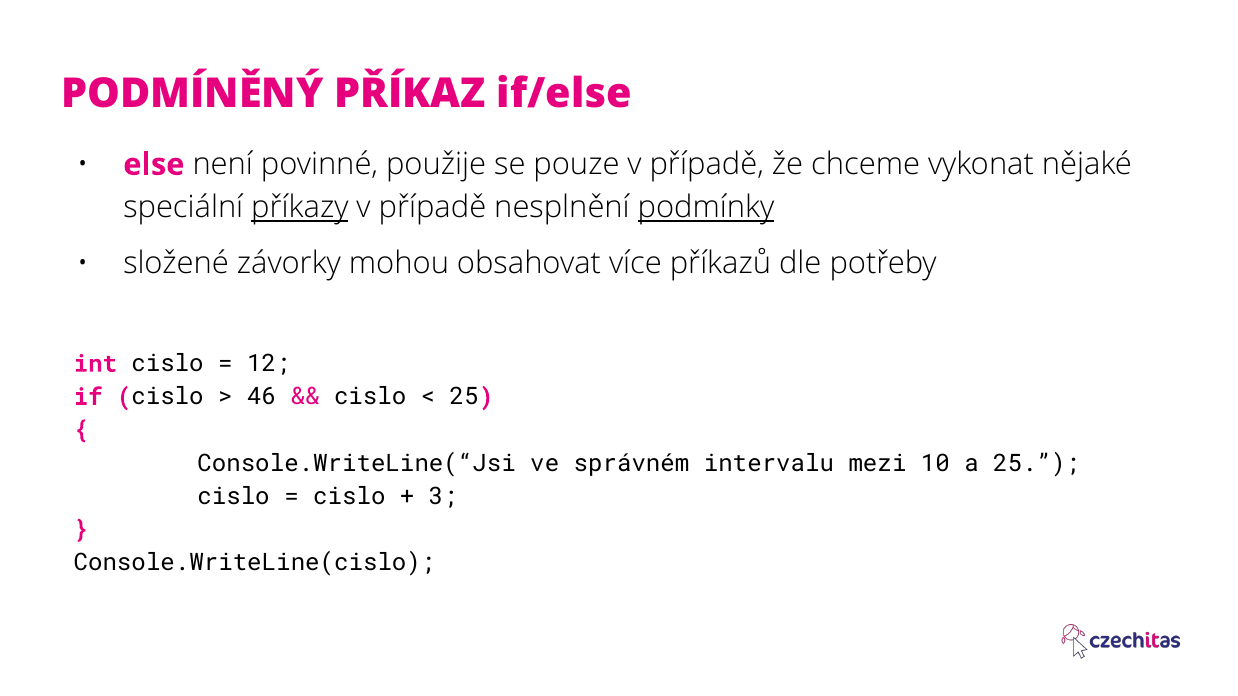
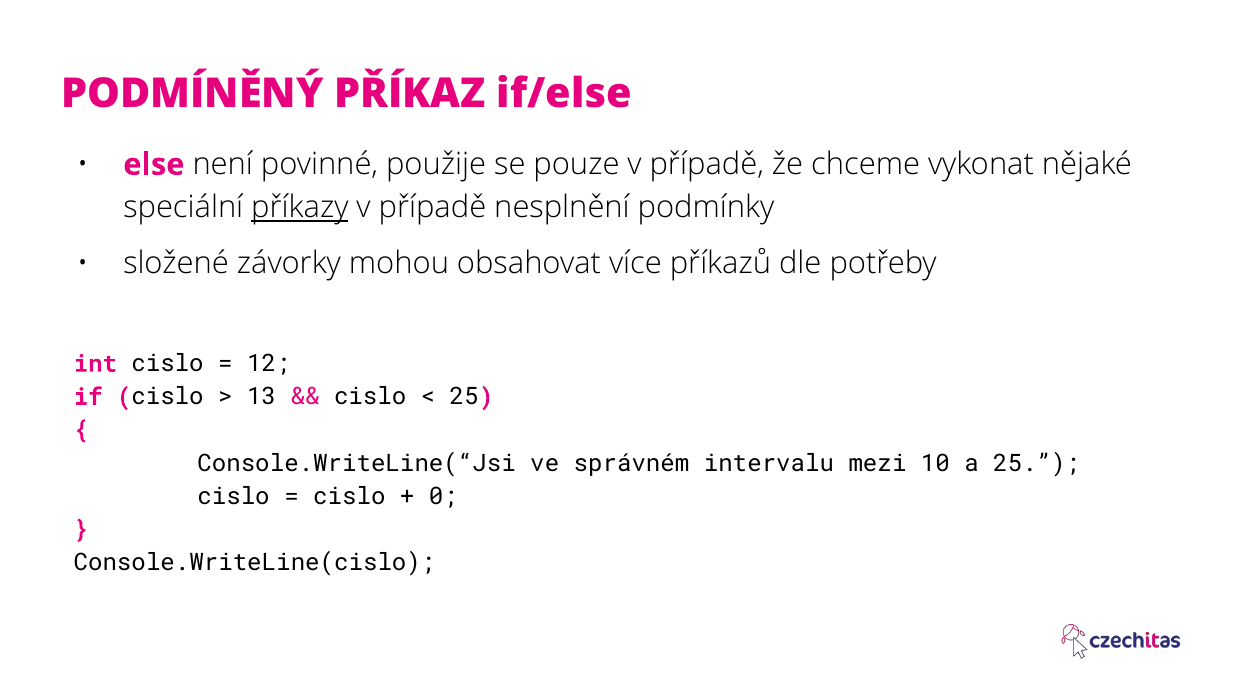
podmínky underline: present -> none
46: 46 -> 13
3: 3 -> 0
